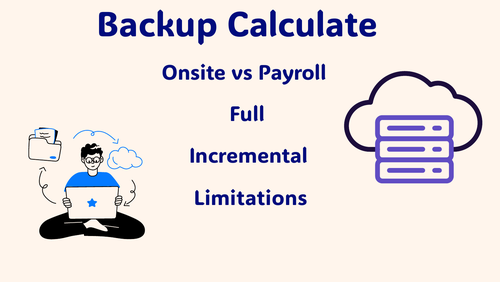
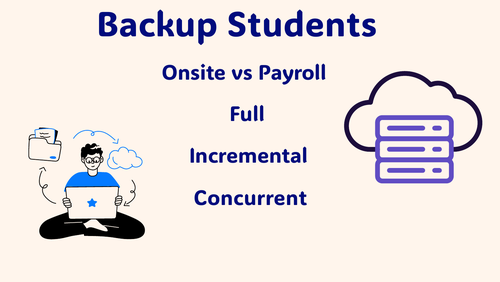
Calculate: Calculate -> Students
Limitations: Limitations -> Concurrent
